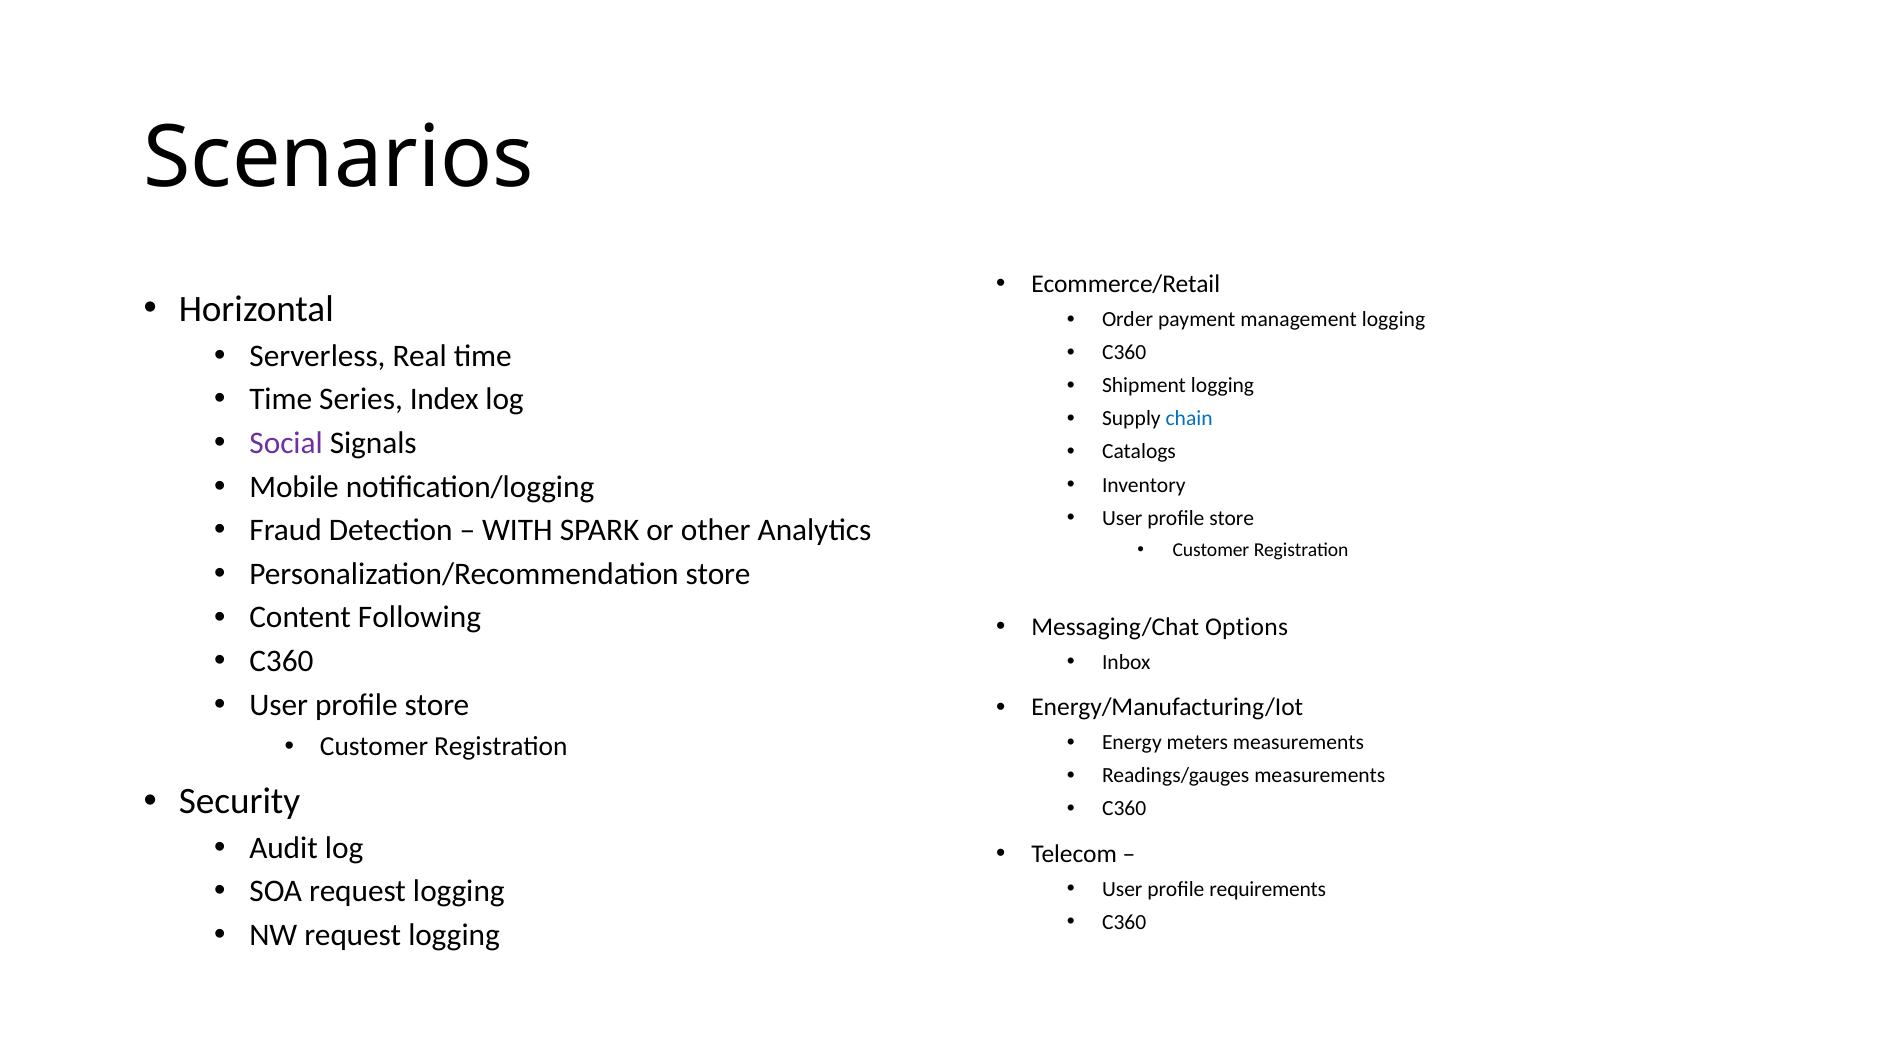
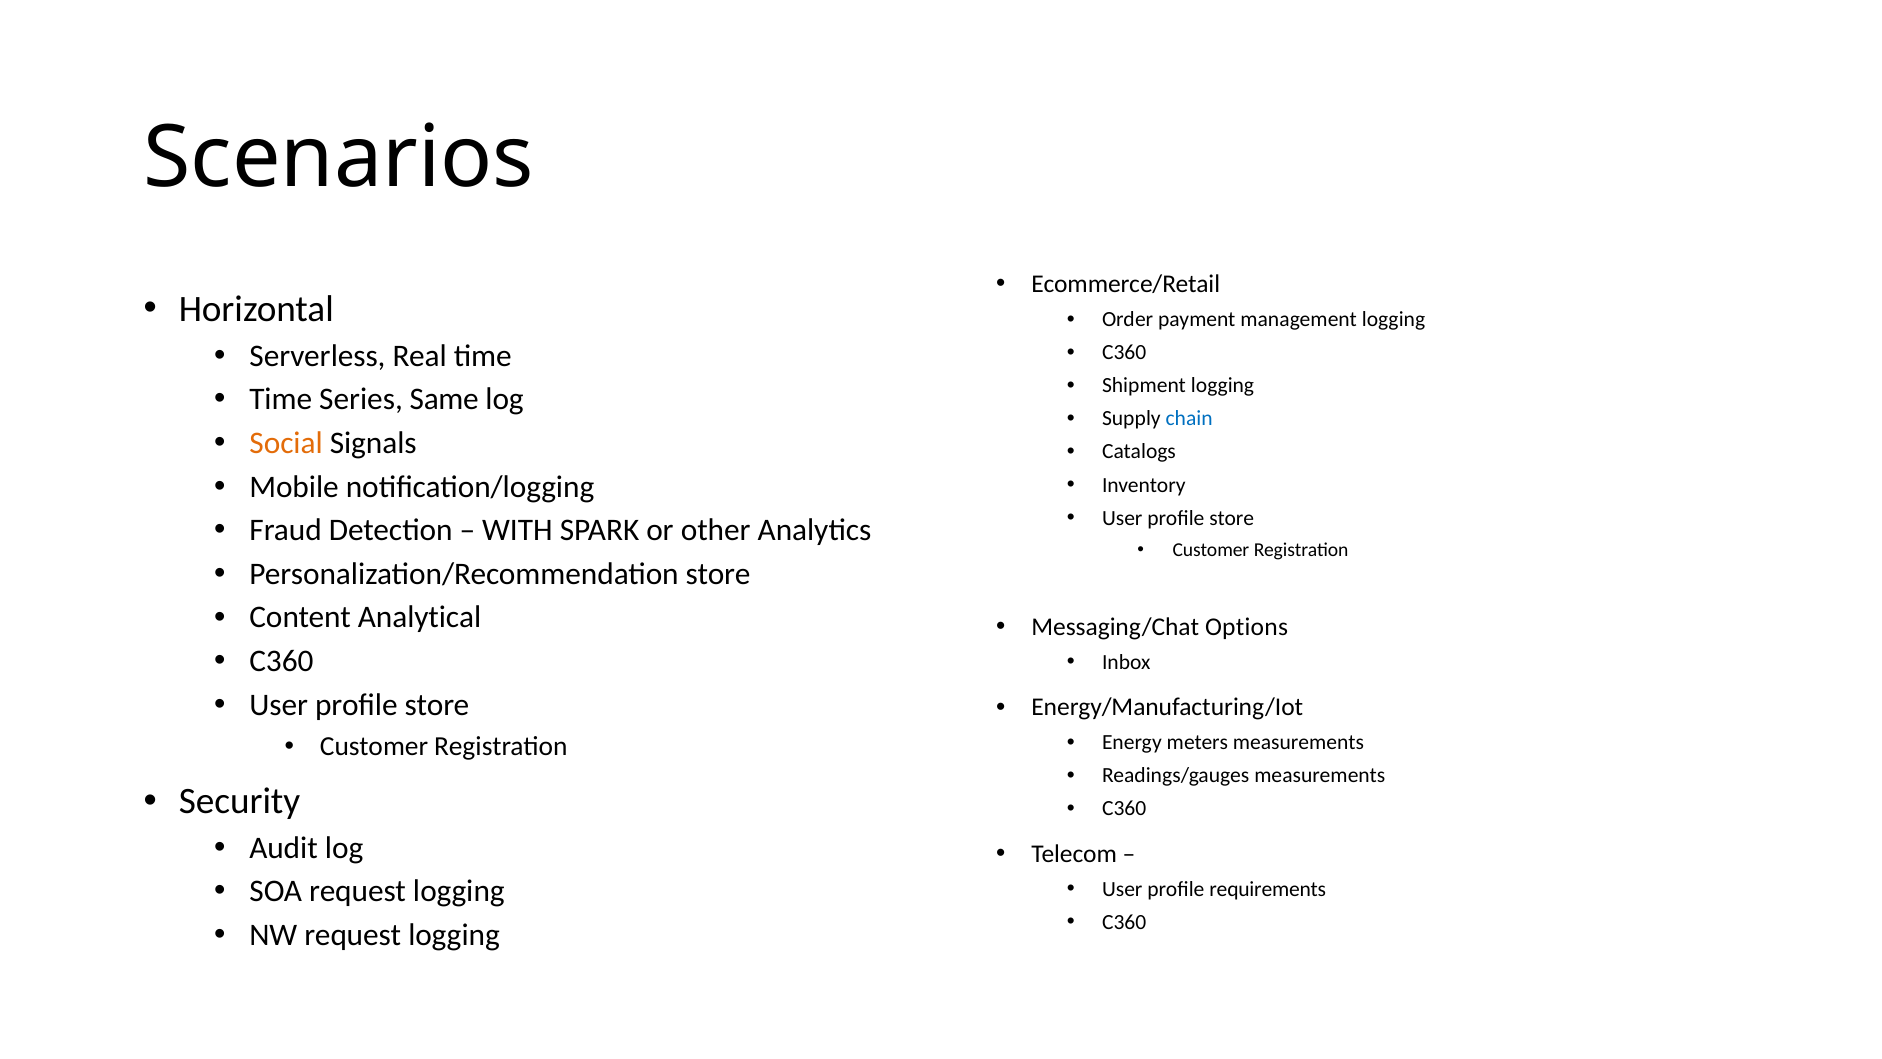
Index: Index -> Same
Social colour: purple -> orange
Following: Following -> Analytical
